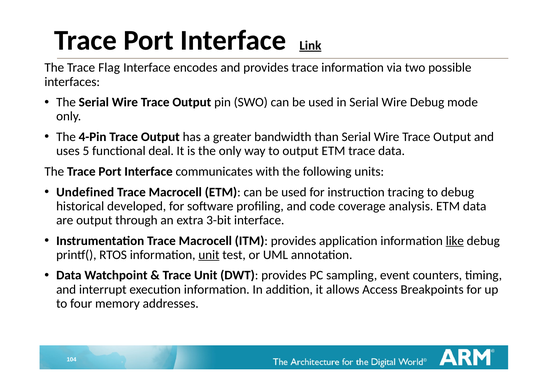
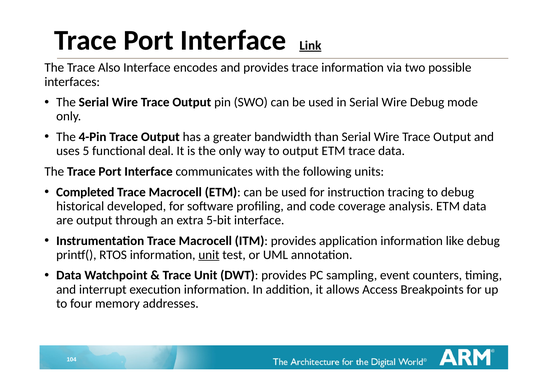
Flag: Flag -> Also
Undefined: Undefined -> Completed
3-bit: 3-bit -> 5-bit
like underline: present -> none
